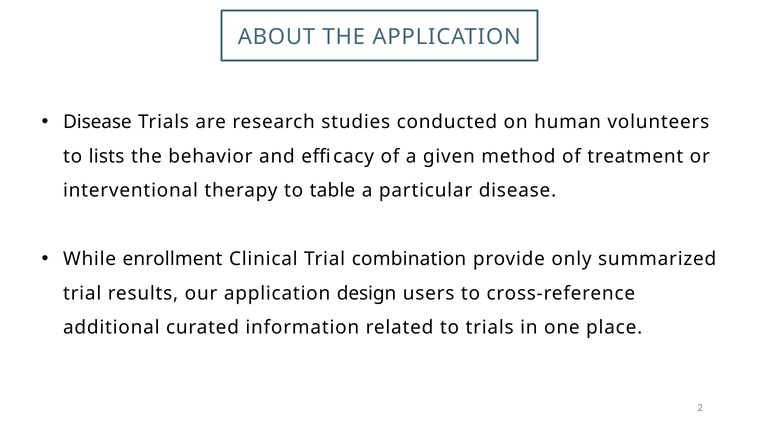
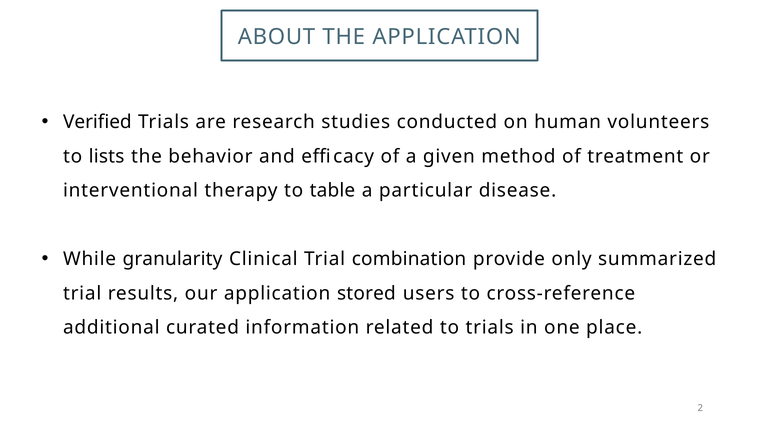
Disease at (97, 122): Disease -> Verified
enrollment: enrollment -> granularity
design: design -> stored
